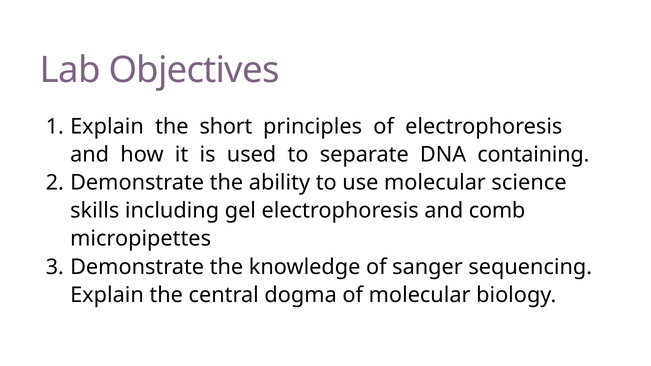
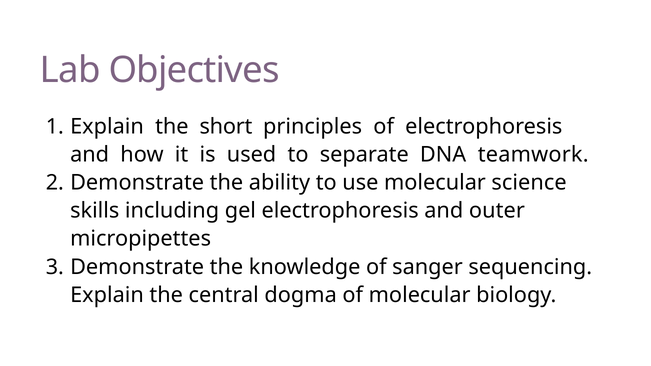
containing: containing -> teamwork
comb: comb -> outer
